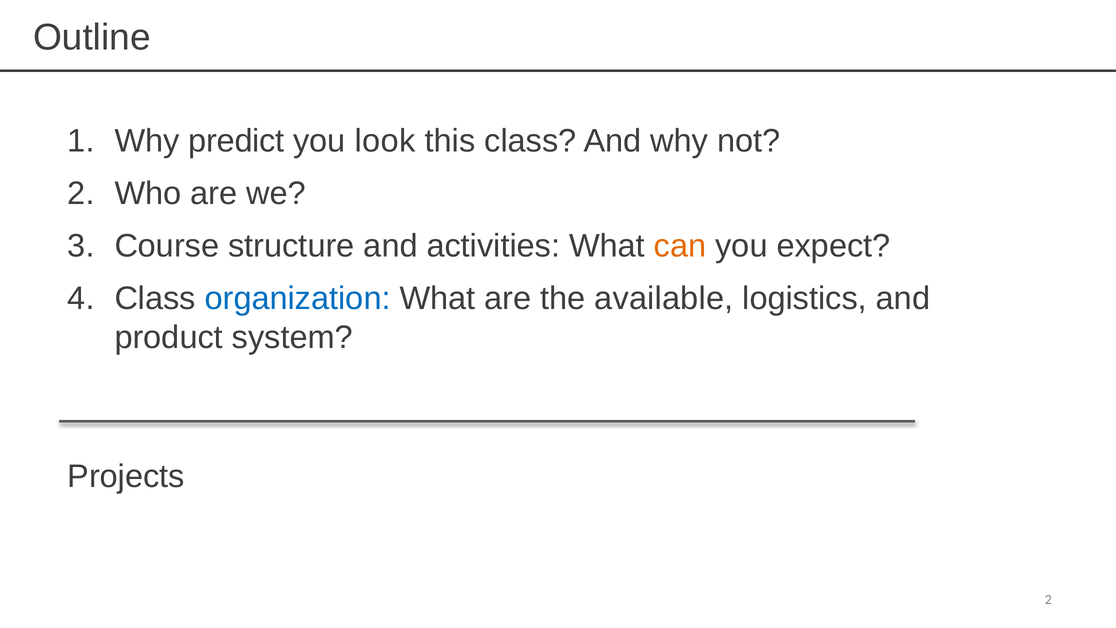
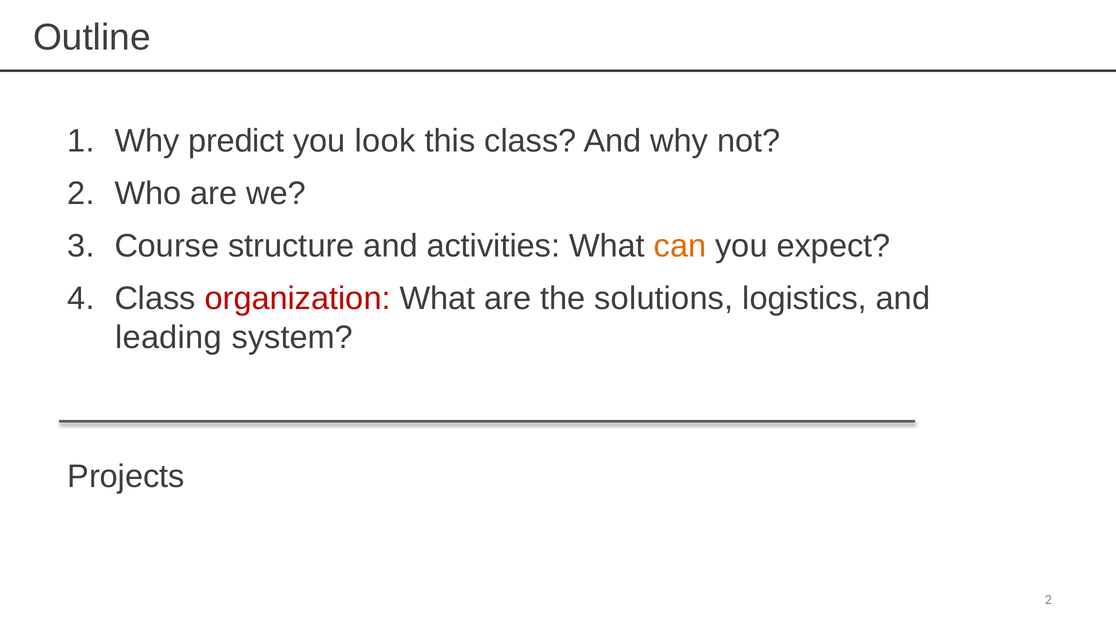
organization colour: blue -> red
available: available -> solutions
product: product -> leading
